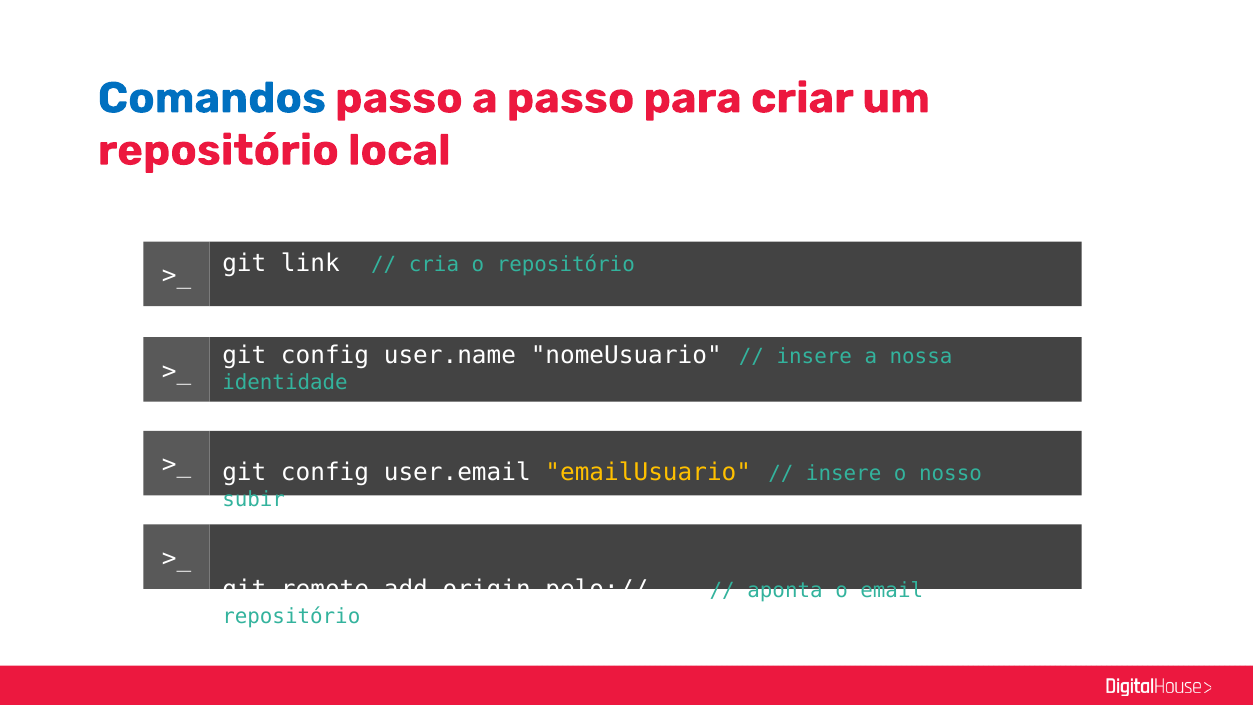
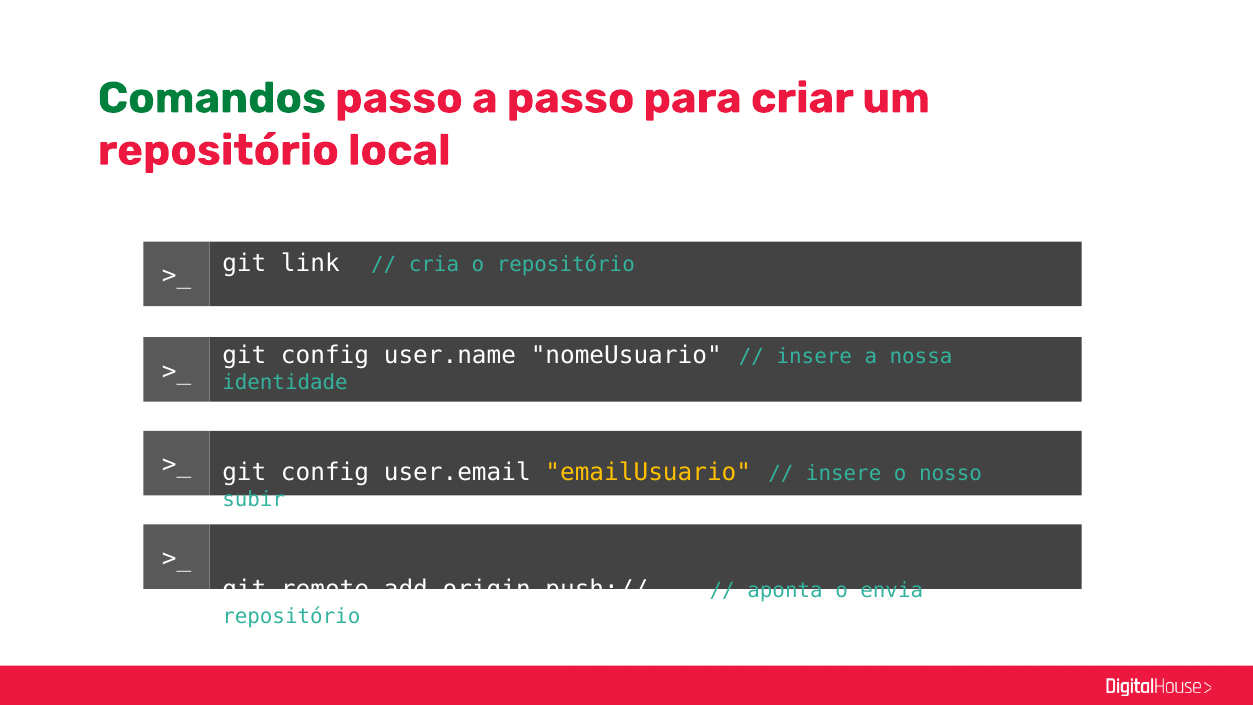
Comandos colour: blue -> green
pelo://: pelo:// -> push://
email: email -> envia
